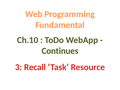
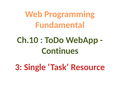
Recall: Recall -> Single
